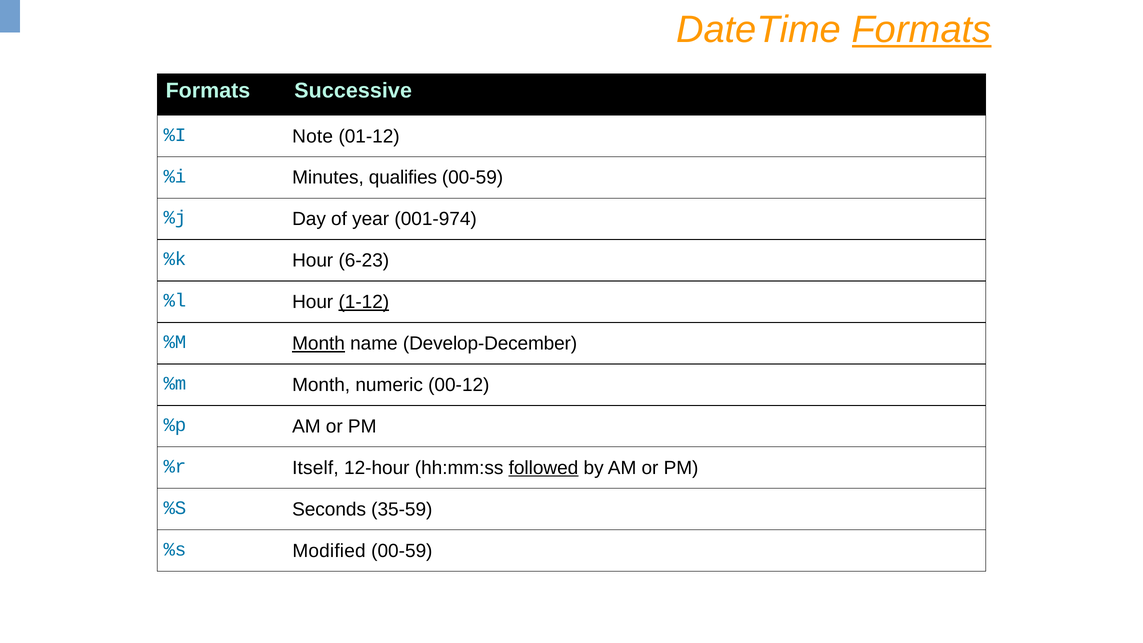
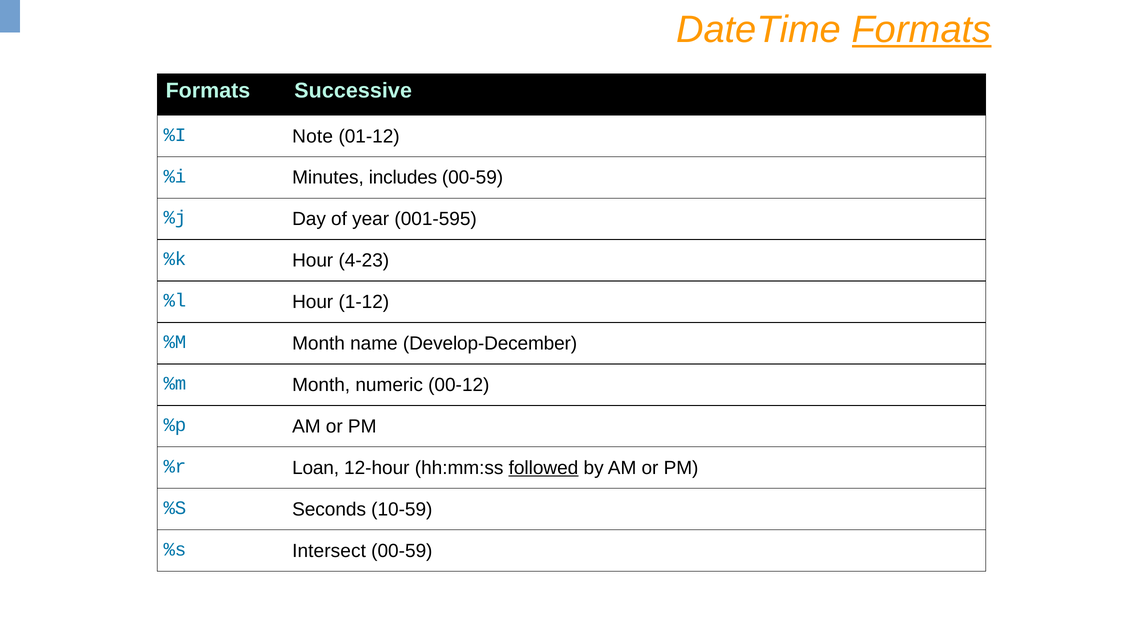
qualifies: qualifies -> includes
001-974: 001-974 -> 001-595
6-23: 6-23 -> 4-23
1-12 underline: present -> none
Month at (319, 343) underline: present -> none
Itself: Itself -> Loan
35-59: 35-59 -> 10-59
Modified: Modified -> Intersect
